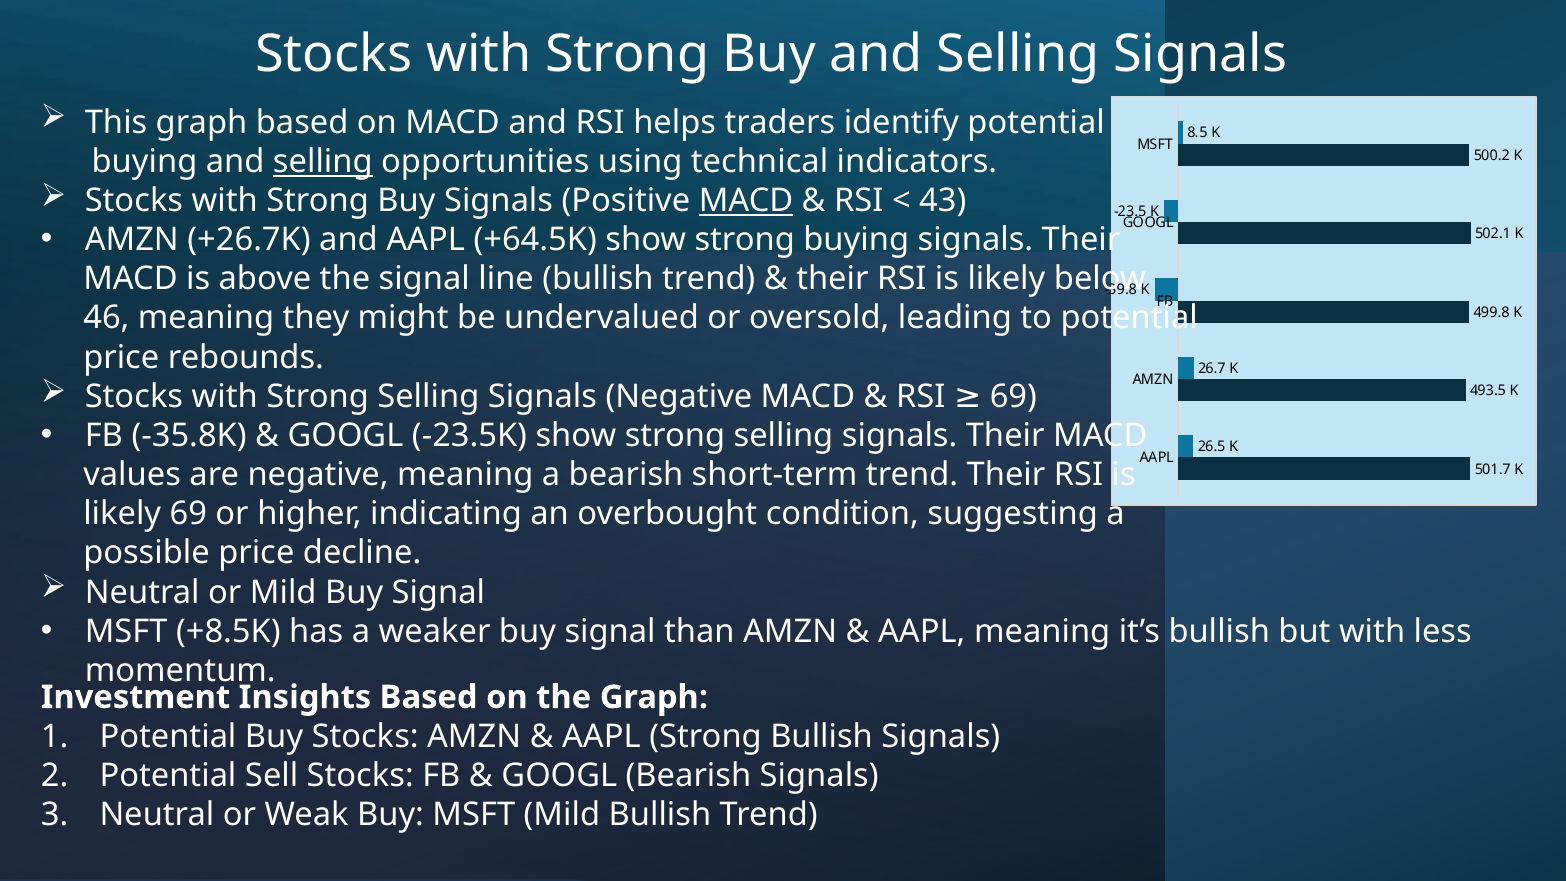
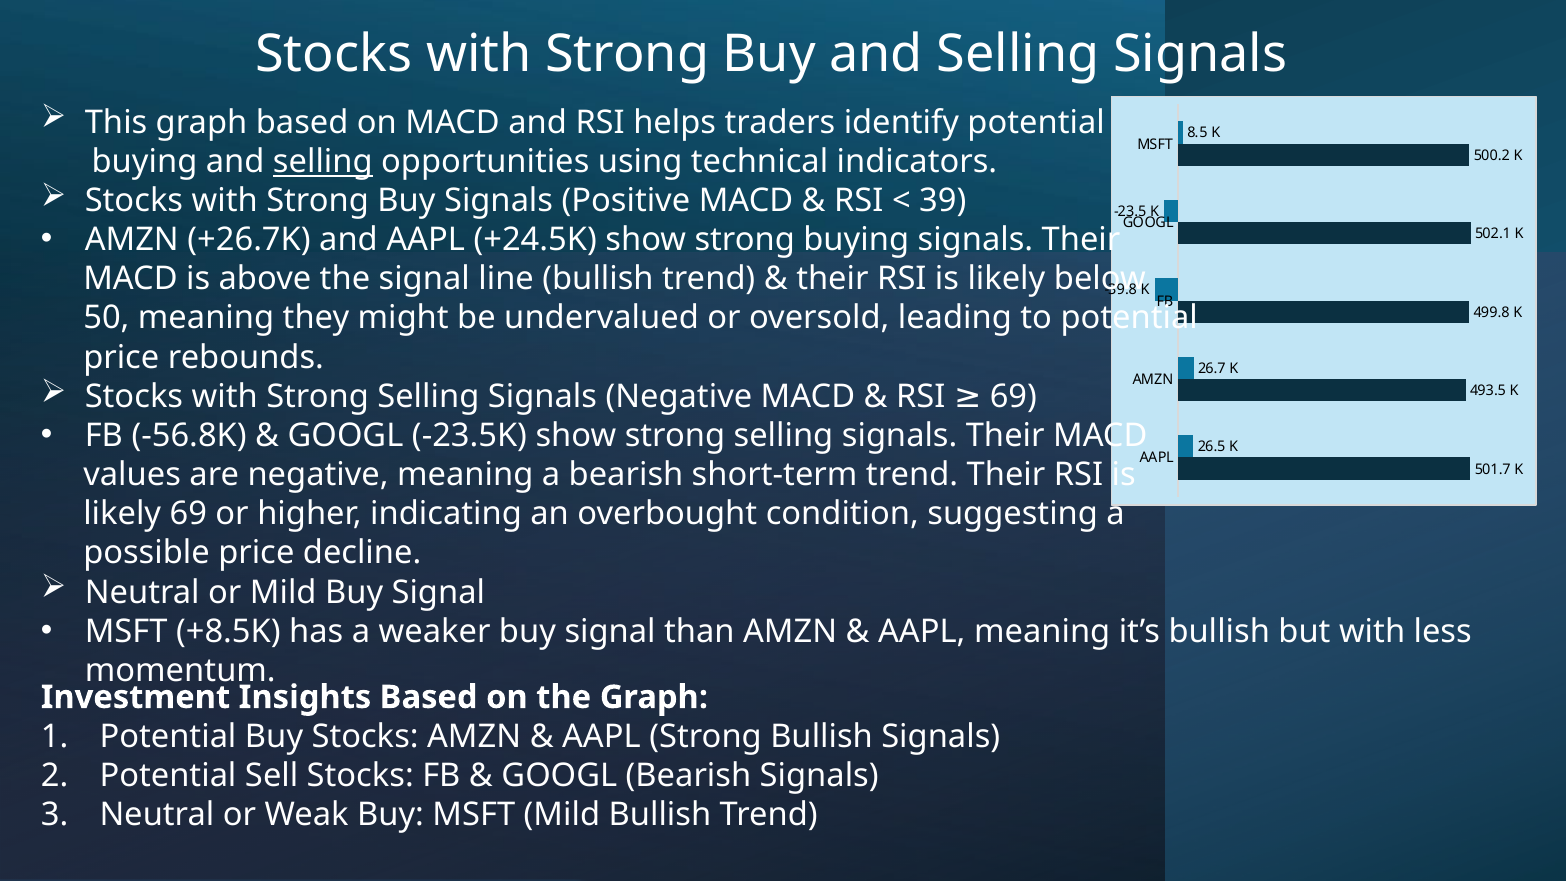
MACD at (746, 201) underline: present -> none
43: 43 -> 39
+64.5K: +64.5K -> +24.5K
46: 46 -> 50
-35.8K: -35.8K -> -56.8K
